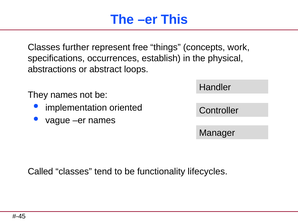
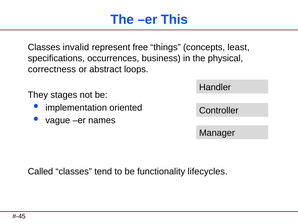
further: further -> invalid
work: work -> least
establish: establish -> business
abstractions: abstractions -> correctness
They names: names -> stages
